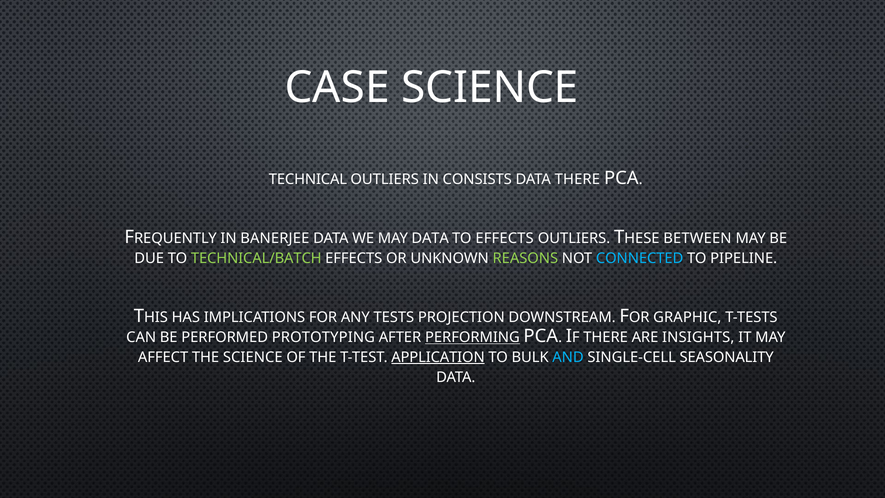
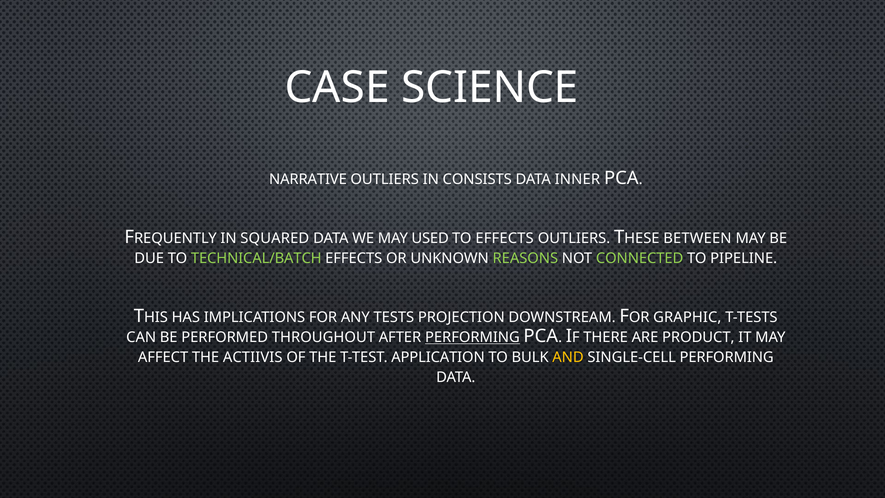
TECHNICAL: TECHNICAL -> NARRATIVE
DATA THERE: THERE -> INNER
BANERJEE: BANERJEE -> SQUARED
MAY DATA: DATA -> USED
CONNECTED colour: light blue -> light green
PROTOTYPING: PROTOTYPING -> THROUGHOUT
INSIGHTS: INSIGHTS -> PRODUCT
THE SCIENCE: SCIENCE -> ACTIIVIS
APPLICATION underline: present -> none
AND colour: light blue -> yellow
SINGLE-CELL SEASONALITY: SEASONALITY -> PERFORMING
